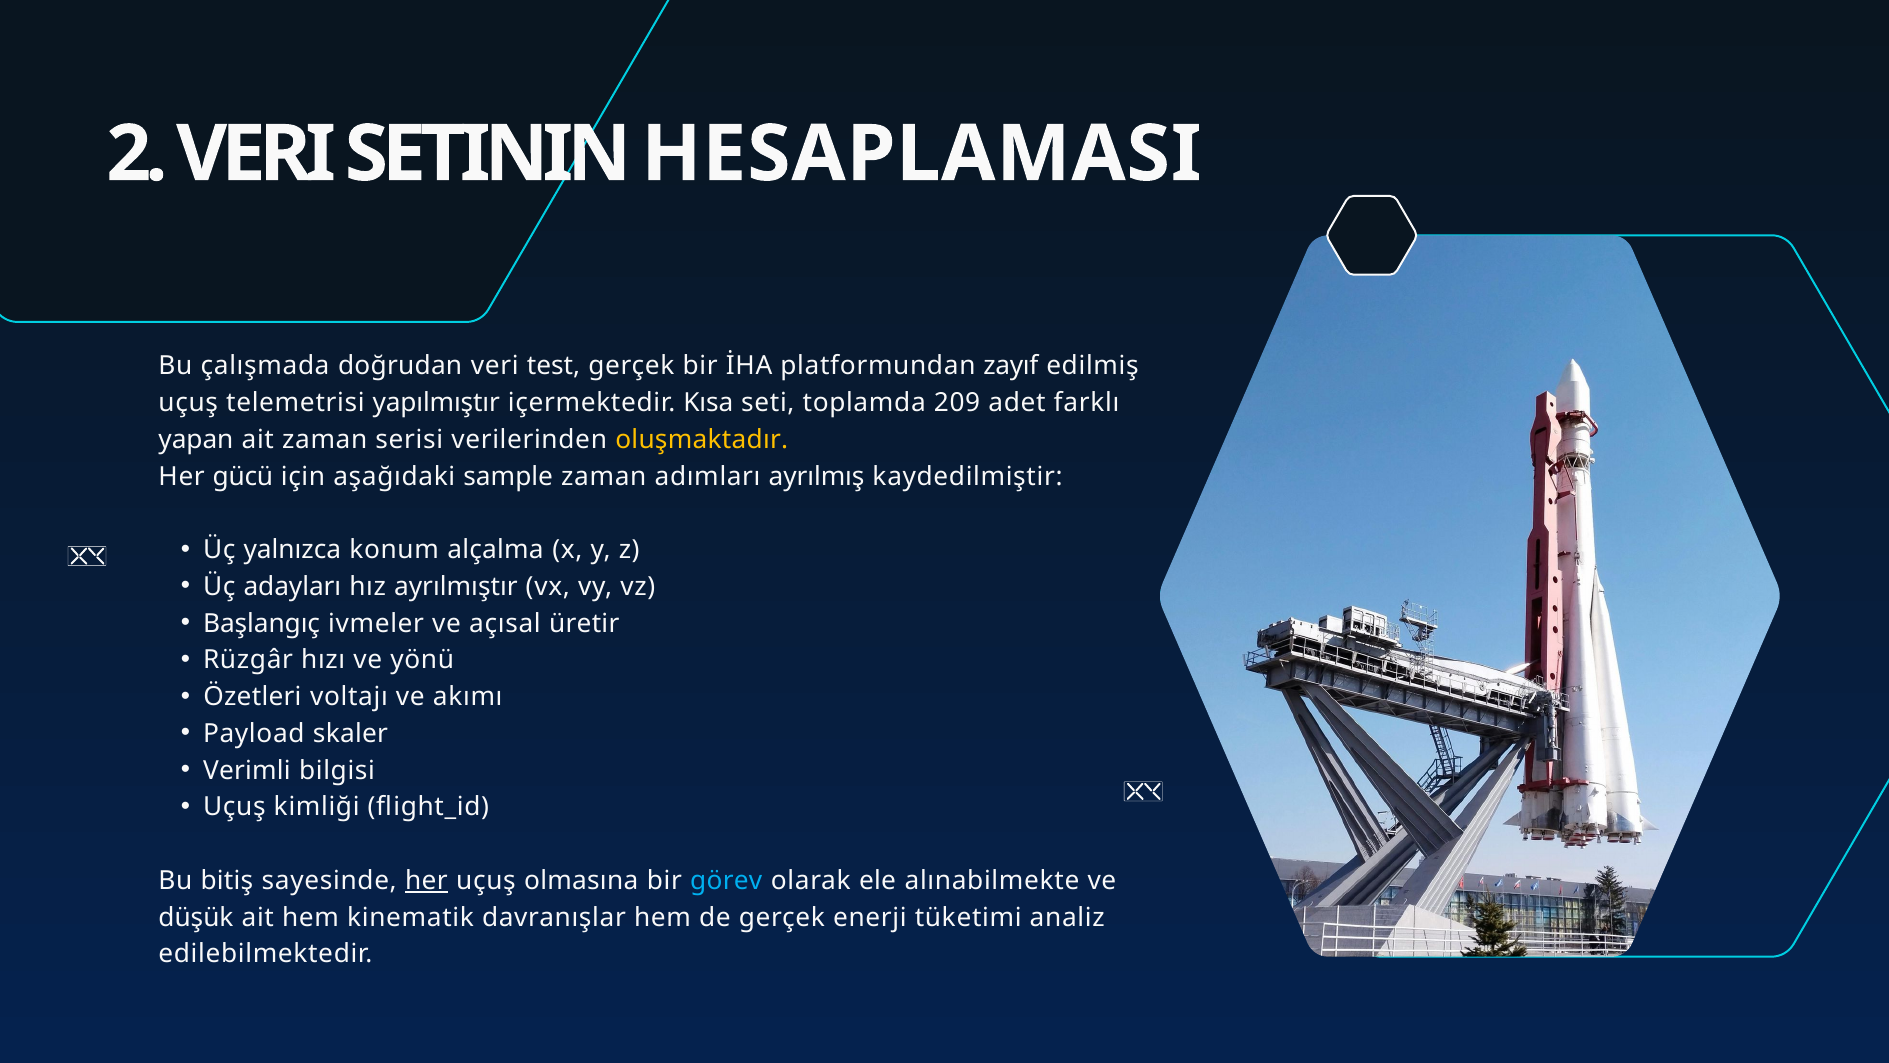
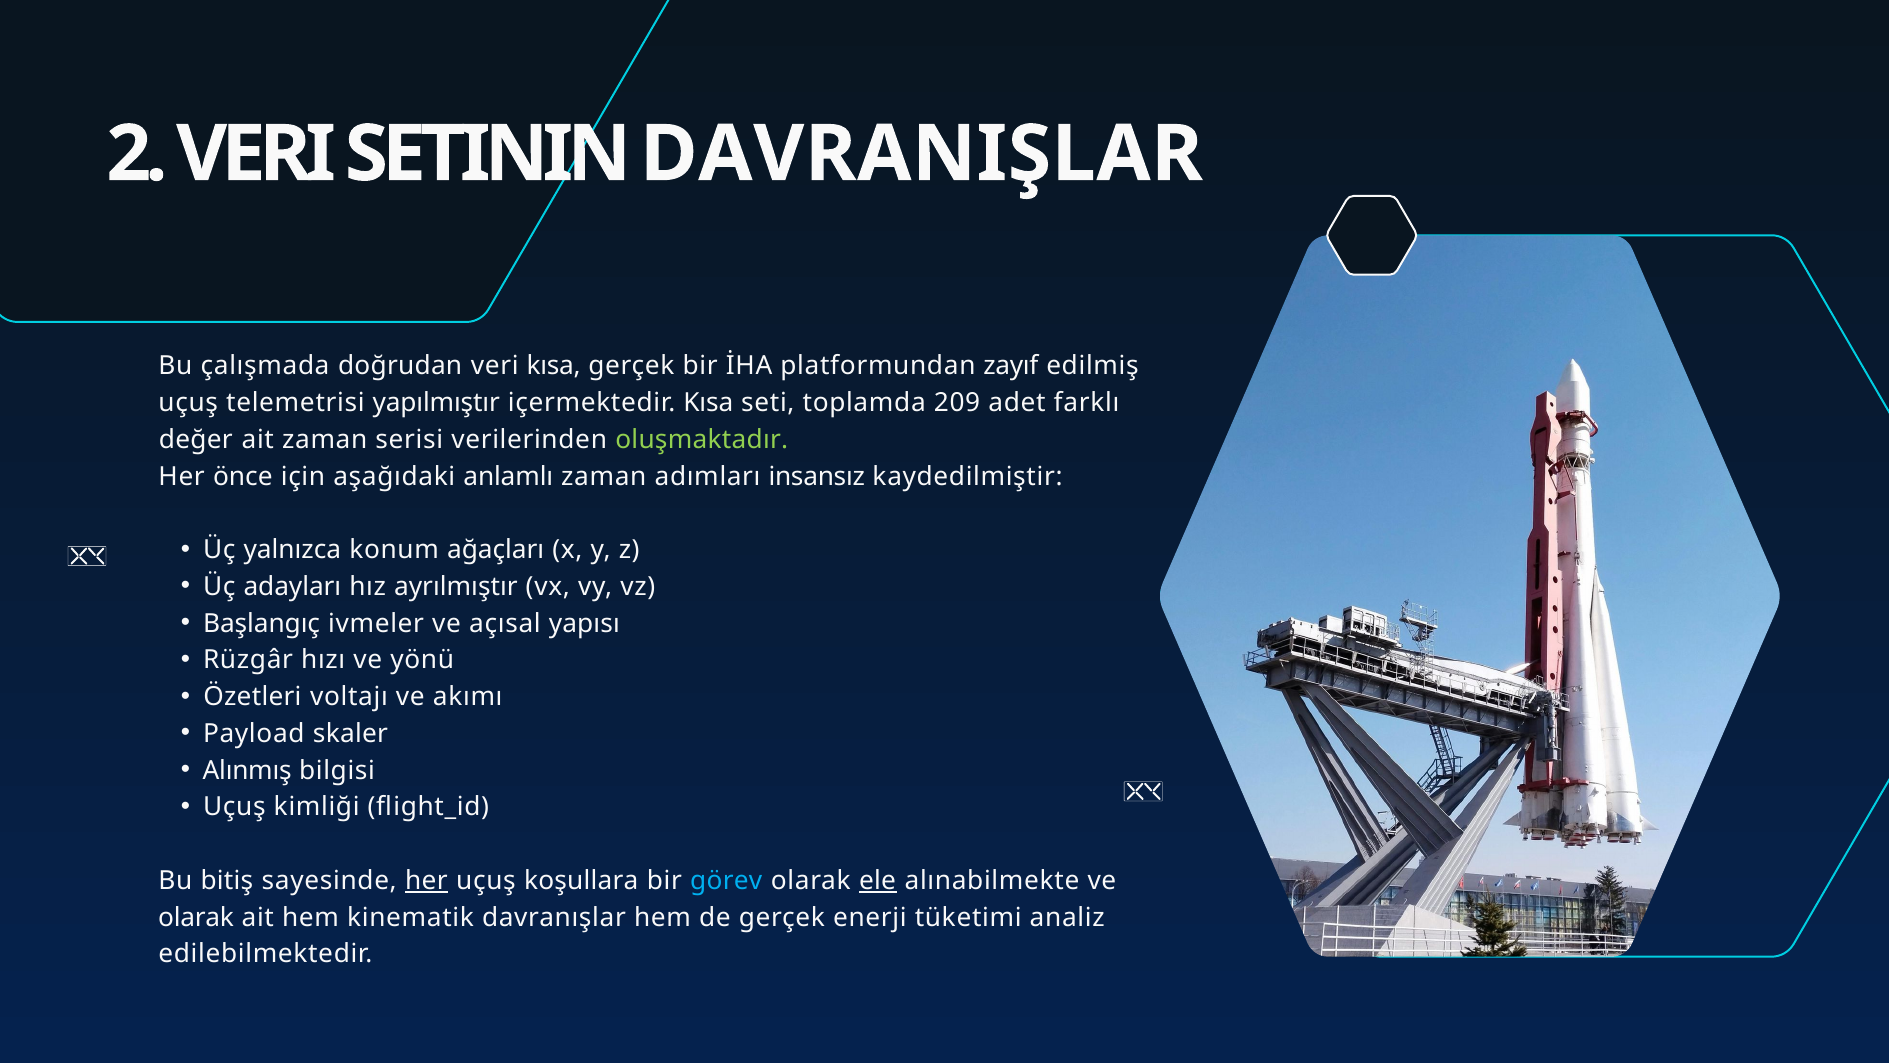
HESAPLAMASI: HESAPLAMASI -> DAVRANIŞLAR
veri test: test -> kısa
yapan: yapan -> değer
oluşmaktadır colour: yellow -> light green
gücü: gücü -> önce
sample: sample -> anlamlı
ayrılmış: ayrılmış -> insansız
alçalma: alçalma -> ağaçları
üretir: üretir -> yapısı
Verimli: Verimli -> Alınmış
olmasına: olmasına -> koşullara
ele underline: none -> present
düşük at (196, 917): düşük -> olarak
